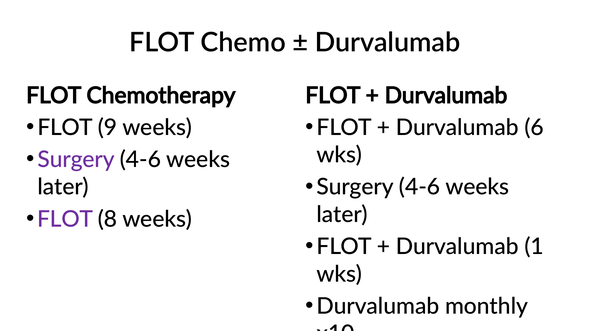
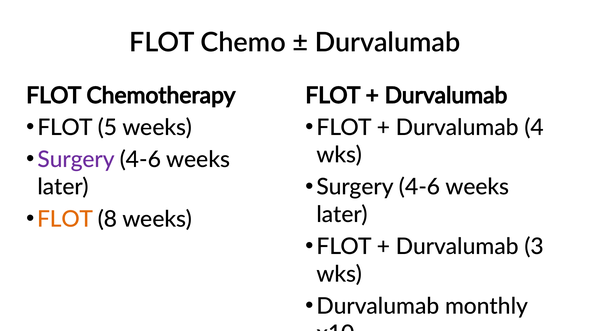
9: 9 -> 5
6: 6 -> 4
FLOT at (65, 219) colour: purple -> orange
1: 1 -> 3
